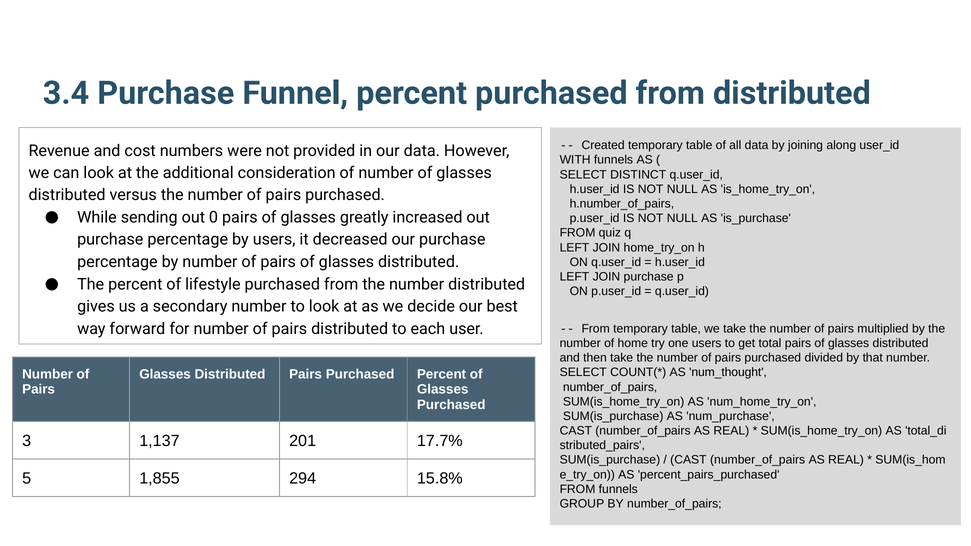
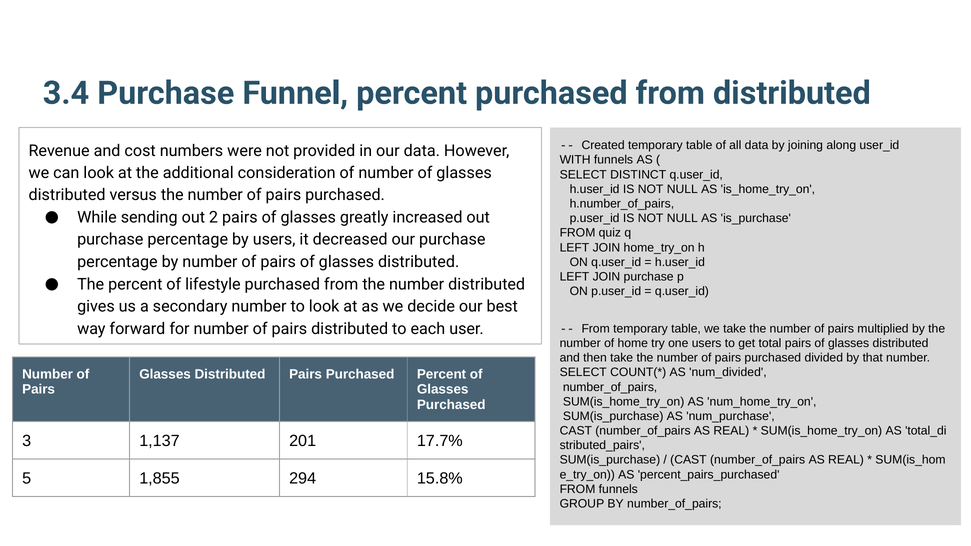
0: 0 -> 2
num_thought: num_thought -> num_divided
